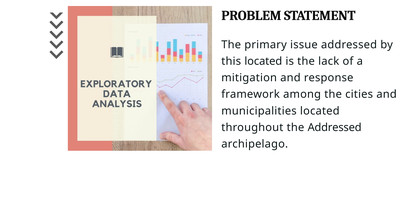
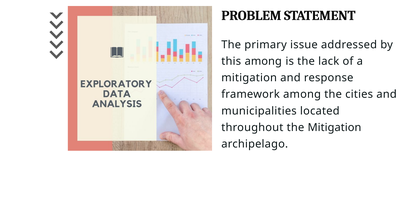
this located: located -> among
the Addressed: Addressed -> Mitigation
